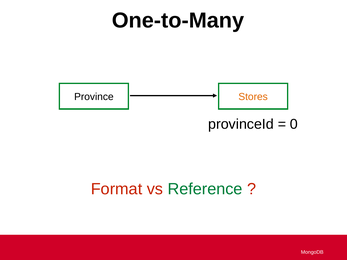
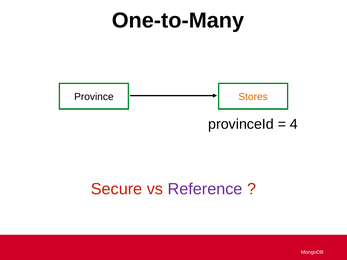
0: 0 -> 4
Format: Format -> Secure
Reference colour: green -> purple
